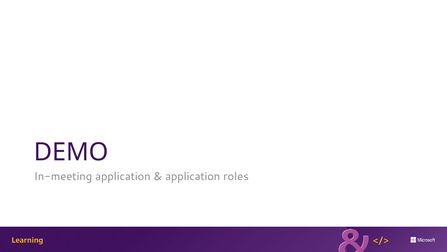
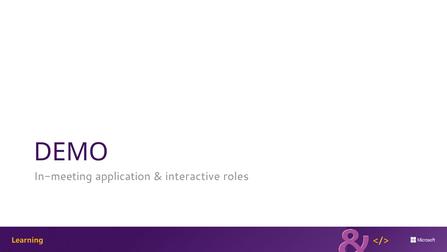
application at (193, 176): application -> interactive
